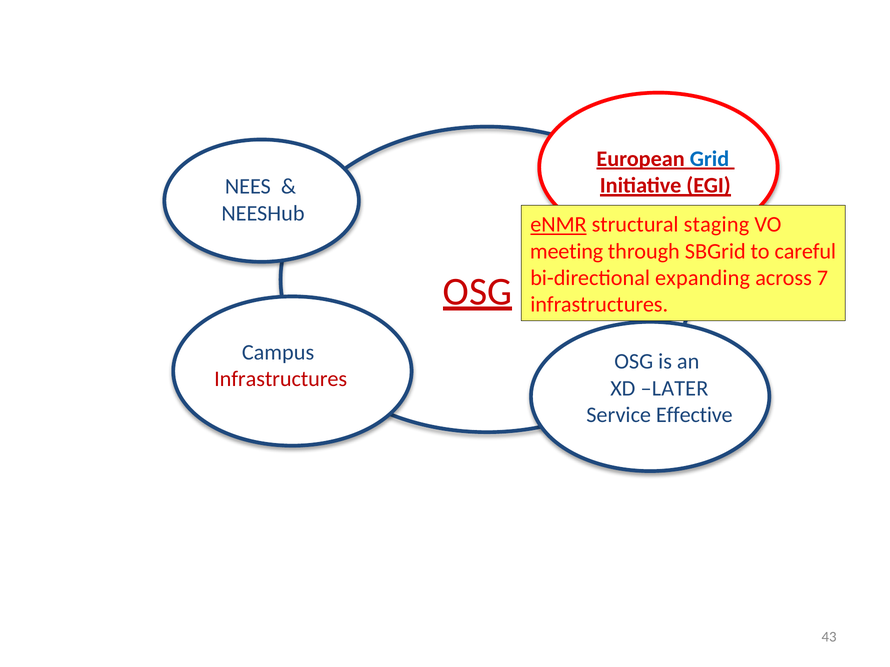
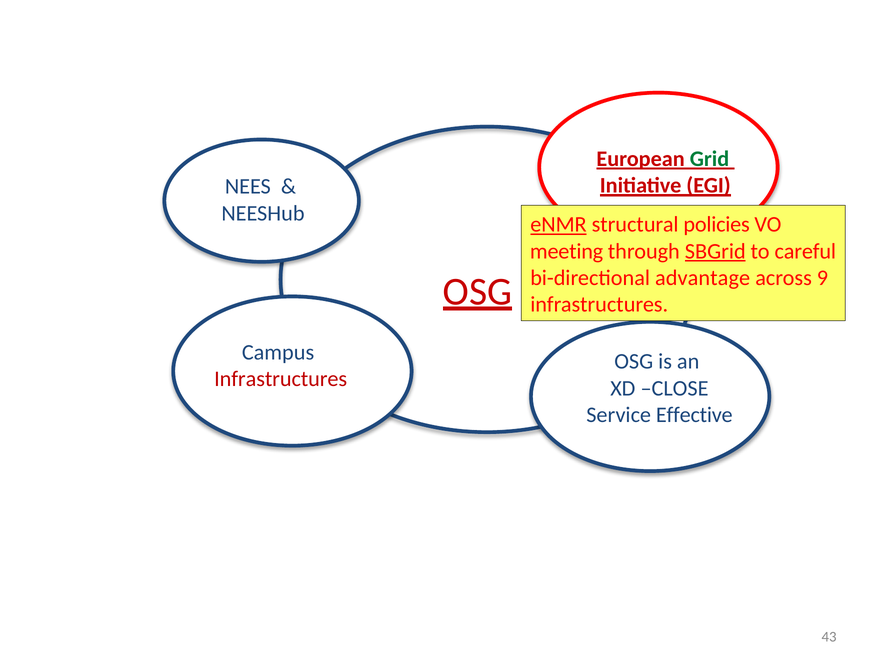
Grid colour: blue -> green
staging: staging -> policies
SBGrid underline: none -> present
expanding: expanding -> advantage
7: 7 -> 9
LATER: LATER -> CLOSE
